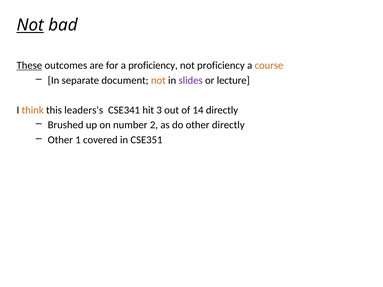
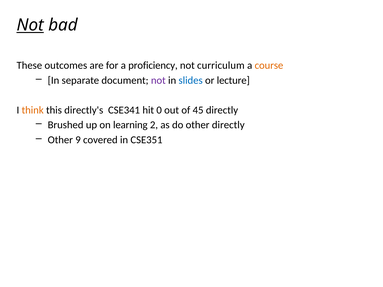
These underline: present -> none
not proficiency: proficiency -> curriculum
not at (158, 80) colour: orange -> purple
slides colour: purple -> blue
leaders's: leaders's -> directly's
3: 3 -> 0
14: 14 -> 45
number: number -> learning
1: 1 -> 9
